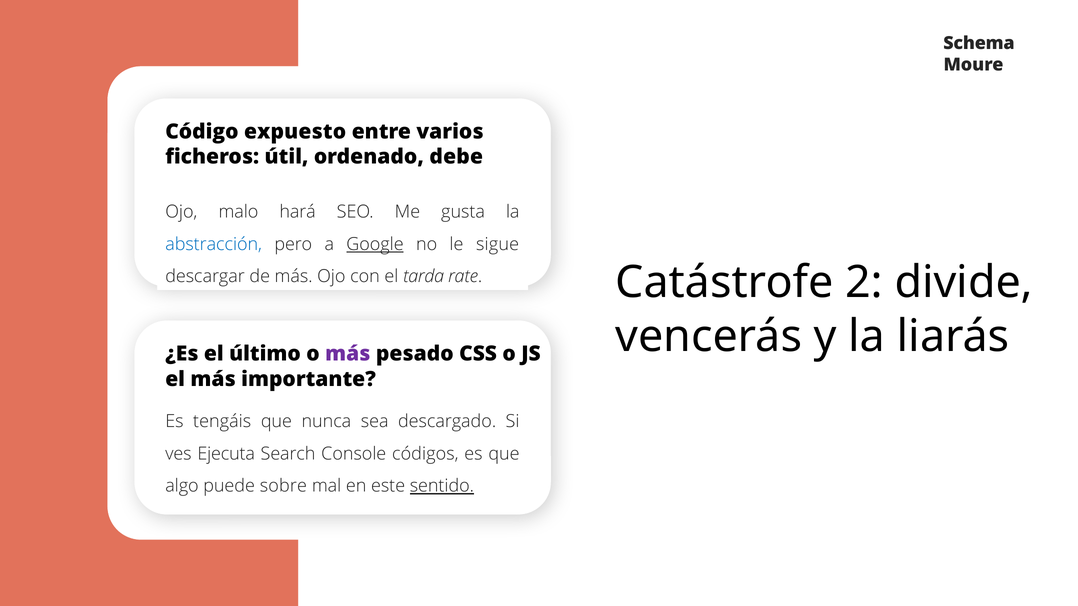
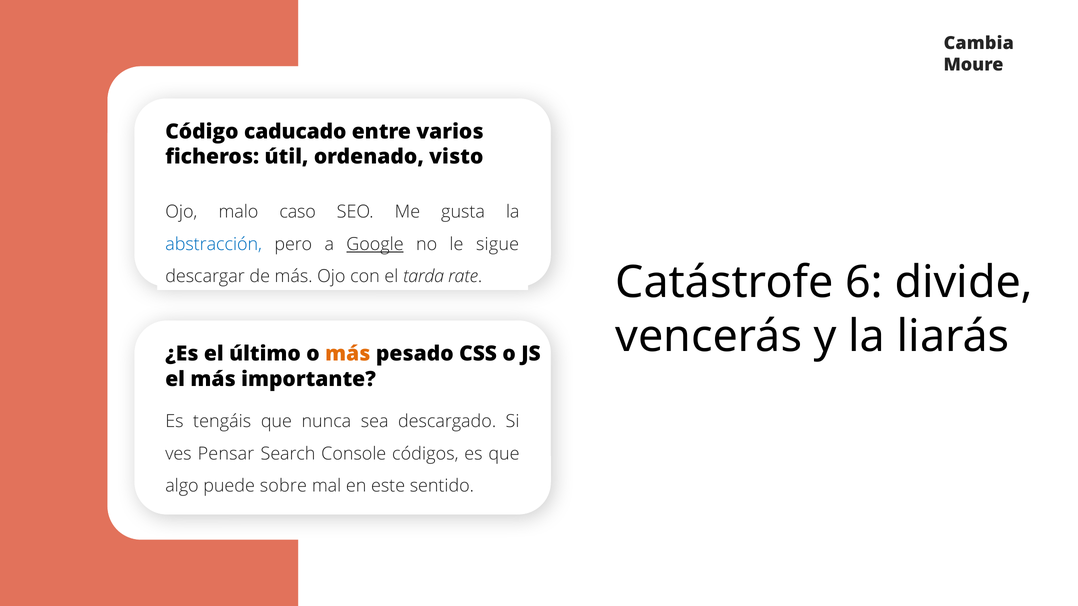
Schema: Schema -> Cambia
expuesto: expuesto -> caducado
debe: debe -> visto
hará: hará -> caso
2: 2 -> 6
más at (348, 354) colour: purple -> orange
Ejecuta: Ejecuta -> Pensar
sentido underline: present -> none
